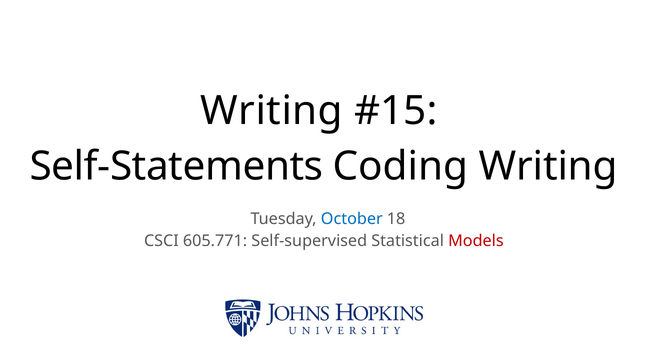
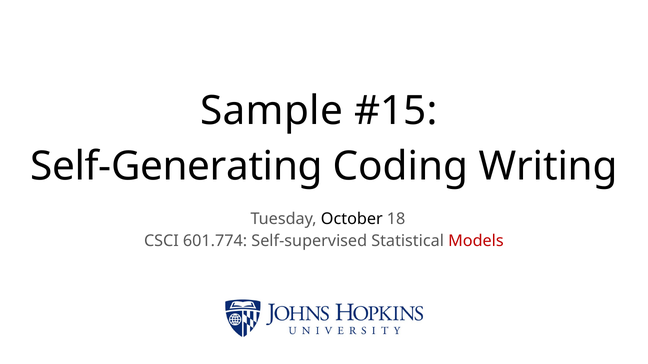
Writing at (272, 111): Writing -> Sample
Self-Statements: Self-Statements -> Self-Generating
October colour: blue -> black
605.771: 605.771 -> 601.774
